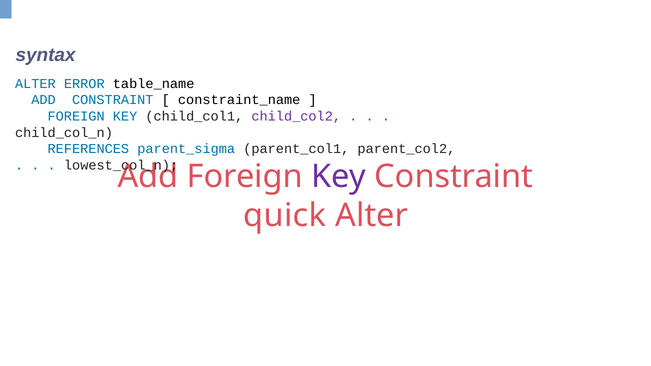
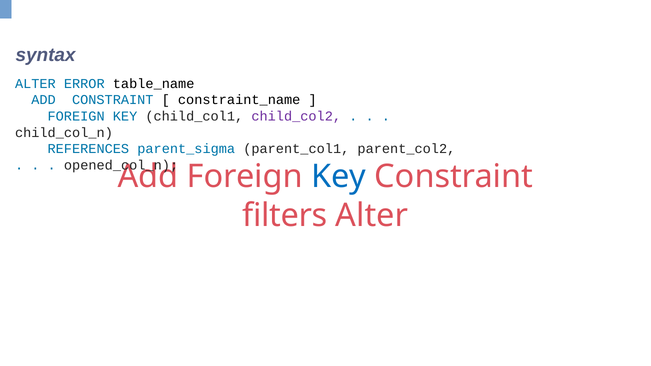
lowest_col_n: lowest_col_n -> opened_col_n
Key at (339, 177) colour: purple -> blue
quick: quick -> filters
